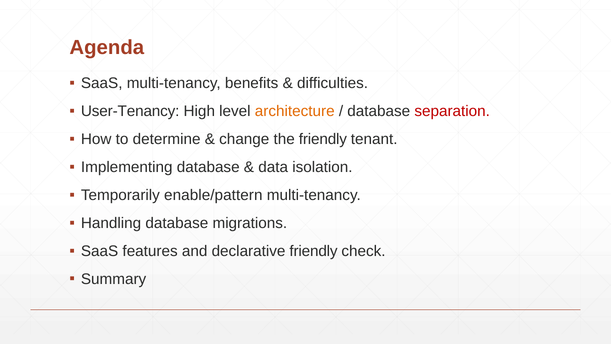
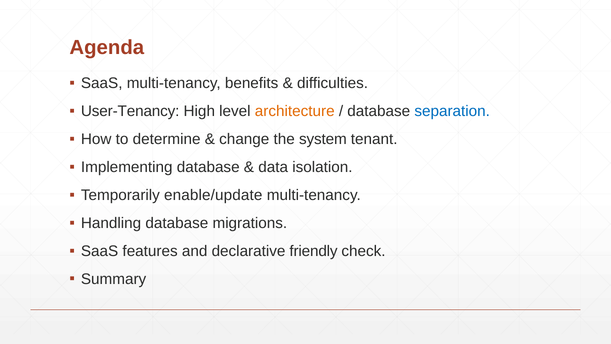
separation colour: red -> blue
the friendly: friendly -> system
enable/pattern: enable/pattern -> enable/update
